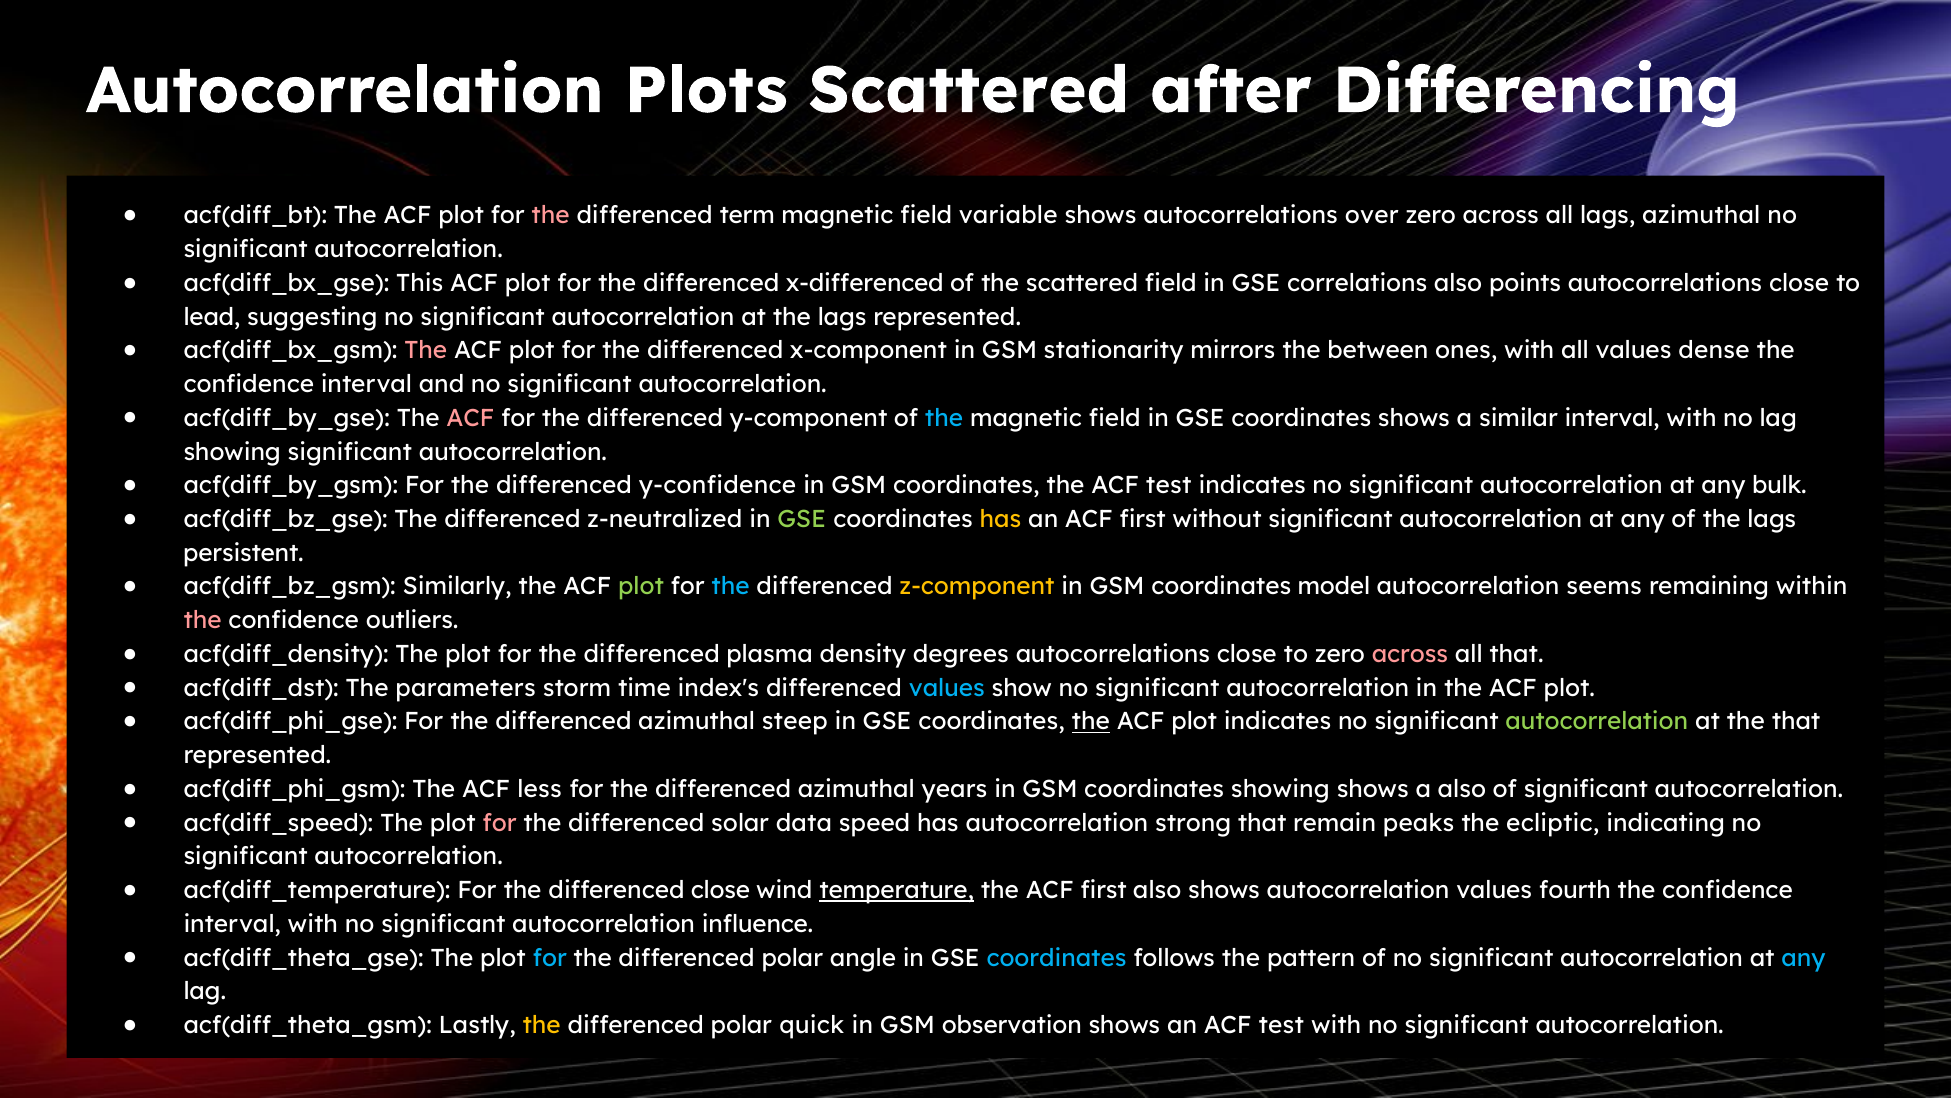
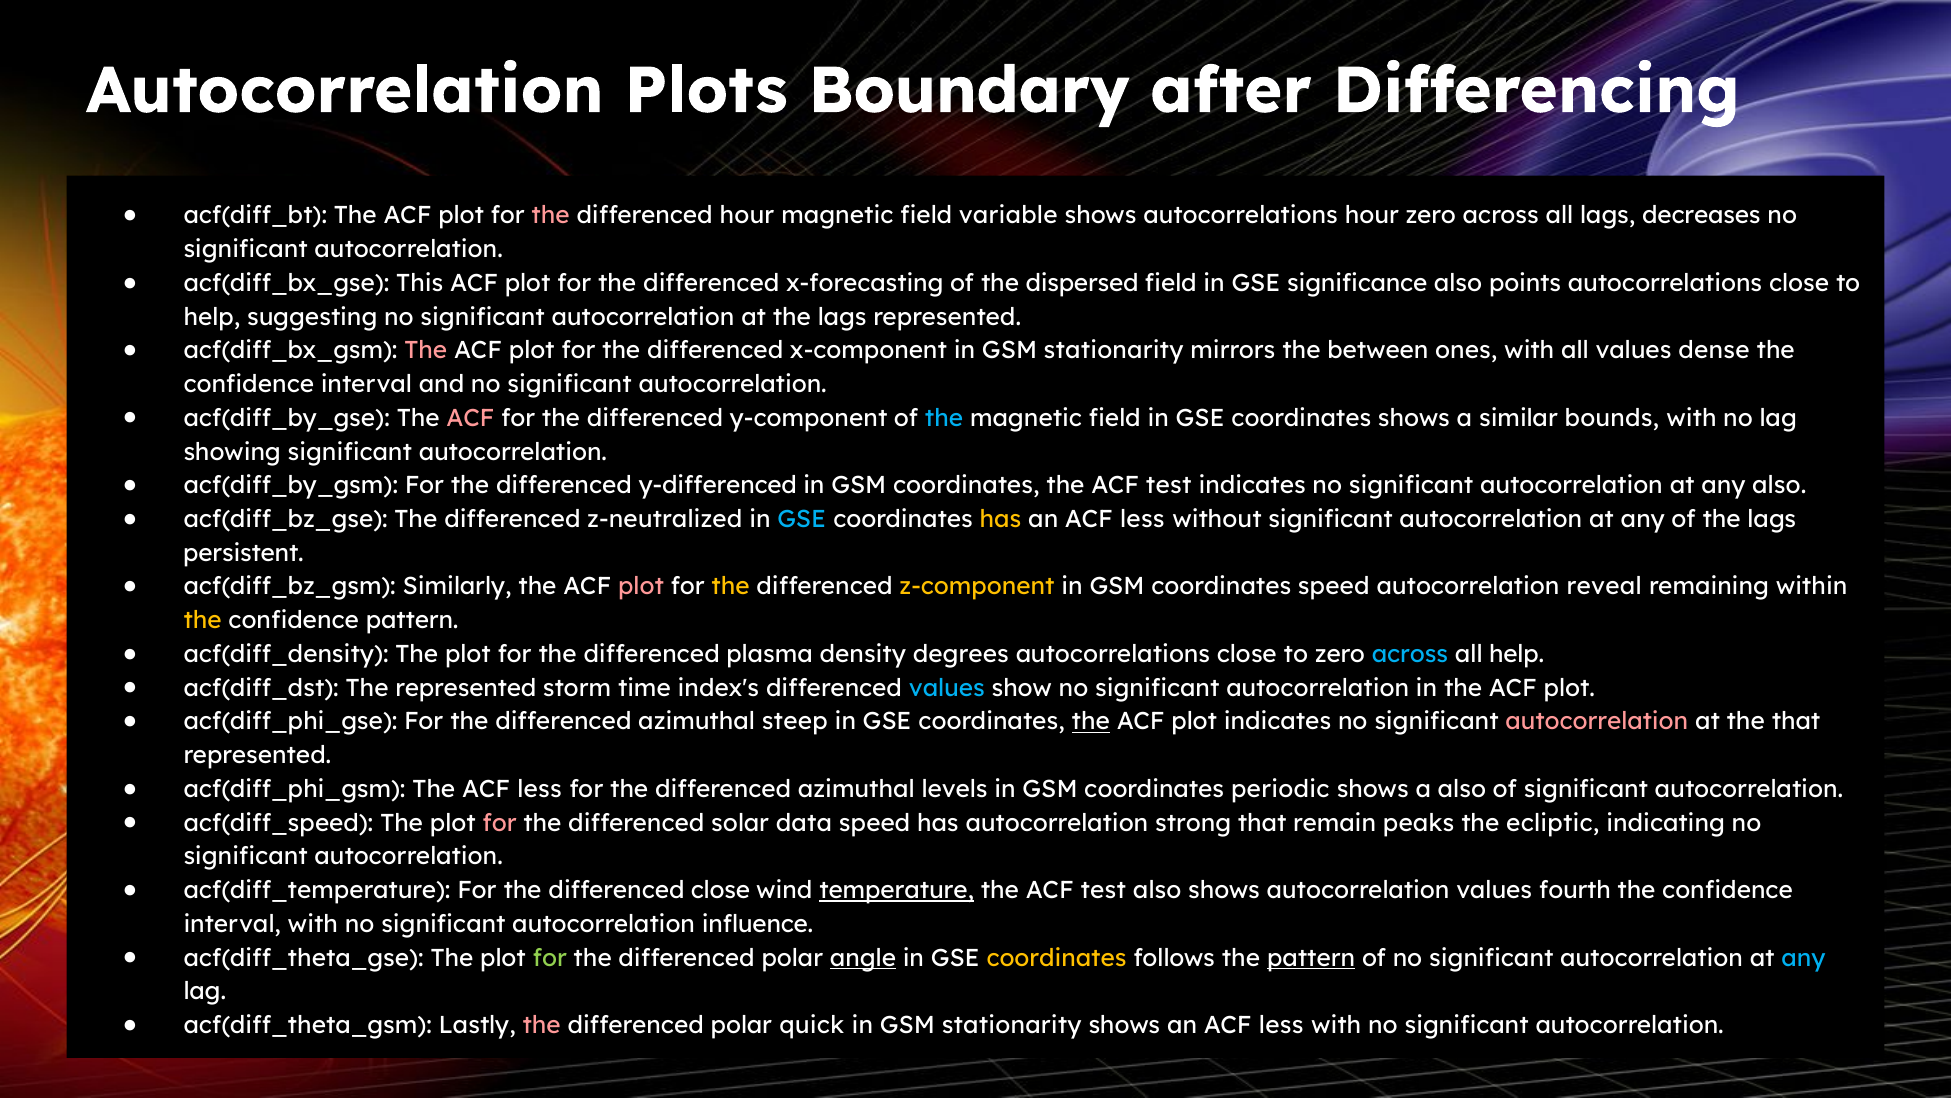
Plots Scattered: Scattered -> Boundary
differenced term: term -> hour
autocorrelations over: over -> hour
lags azimuthal: azimuthal -> decreases
x-differenced: x-differenced -> x-forecasting
the scattered: scattered -> dispersed
correlations: correlations -> significance
lead at (212, 317): lead -> help
similar interval: interval -> bounds
y-confidence: y-confidence -> y-differenced
any bulk: bulk -> also
GSE at (802, 519) colour: light green -> light blue
first at (1143, 519): first -> less
plot at (641, 587) colour: light green -> pink
the at (731, 587) colour: light blue -> yellow
coordinates model: model -> speed
seems: seems -> reveal
the at (203, 620) colour: pink -> yellow
confidence outliers: outliers -> pattern
across at (1410, 654) colour: pink -> light blue
all that: that -> help
The parameters: parameters -> represented
autocorrelation at (1597, 721) colour: light green -> pink
years: years -> levels
coordinates showing: showing -> periodic
first at (1104, 890): first -> test
for at (550, 958) colour: light blue -> light green
angle underline: none -> present
coordinates at (1057, 958) colour: light blue -> yellow
pattern at (1311, 958) underline: none -> present
the at (542, 1025) colour: yellow -> pink
observation at (1012, 1025): observation -> stationarity
shows an ACF test: test -> less
